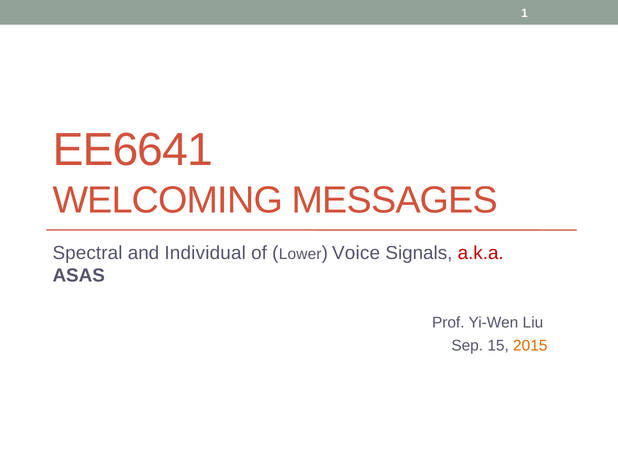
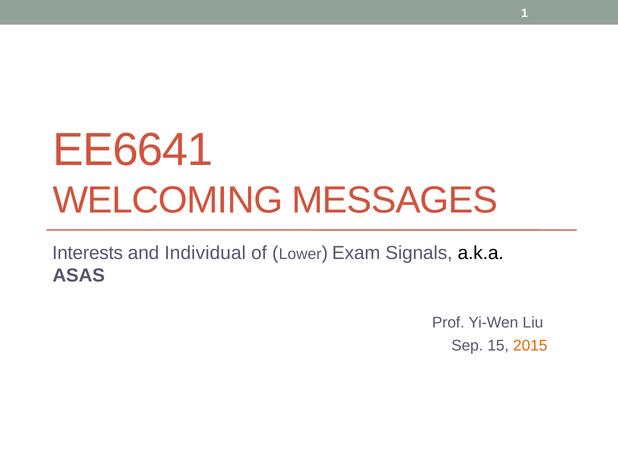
Spectral: Spectral -> Interests
Voice: Voice -> Exam
a.k.a colour: red -> black
